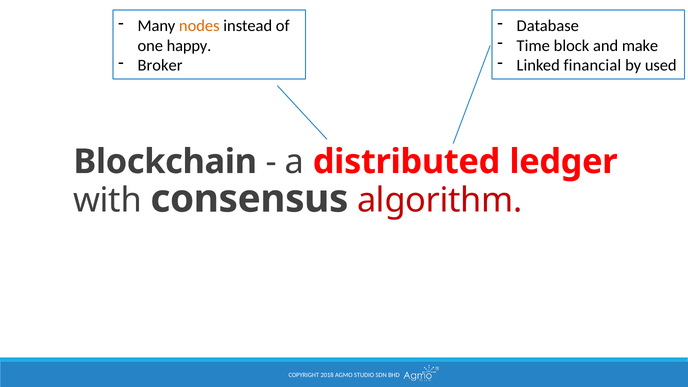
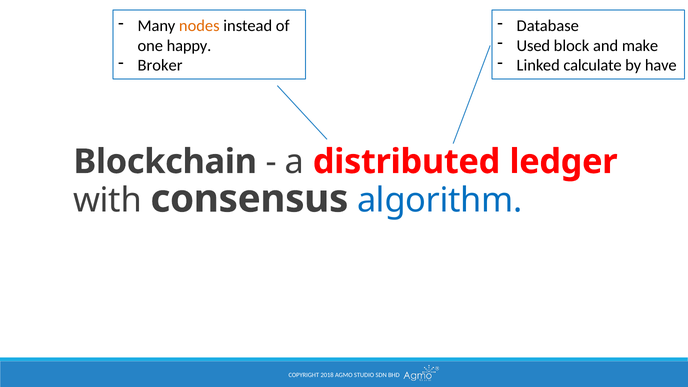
Time: Time -> Used
financial: financial -> calculate
used: used -> have
algorithm colour: red -> blue
